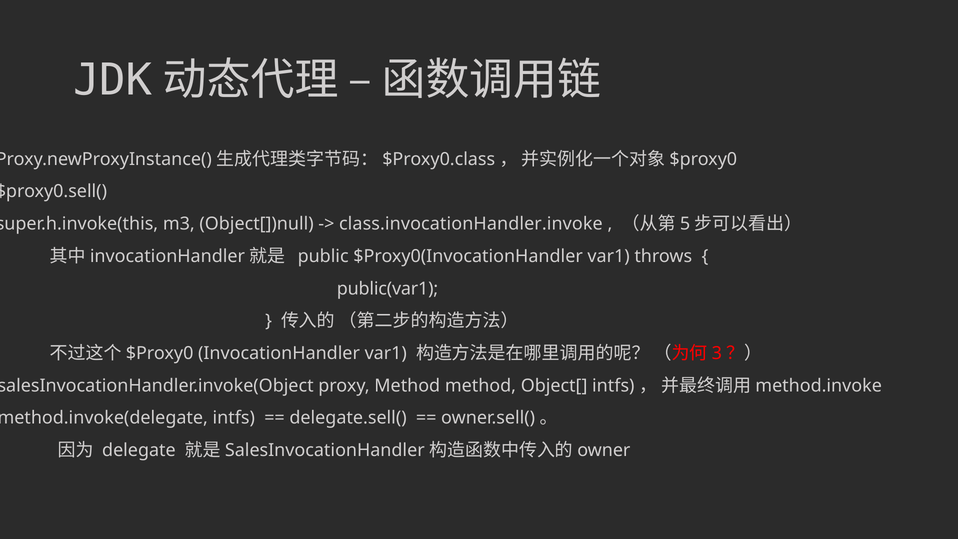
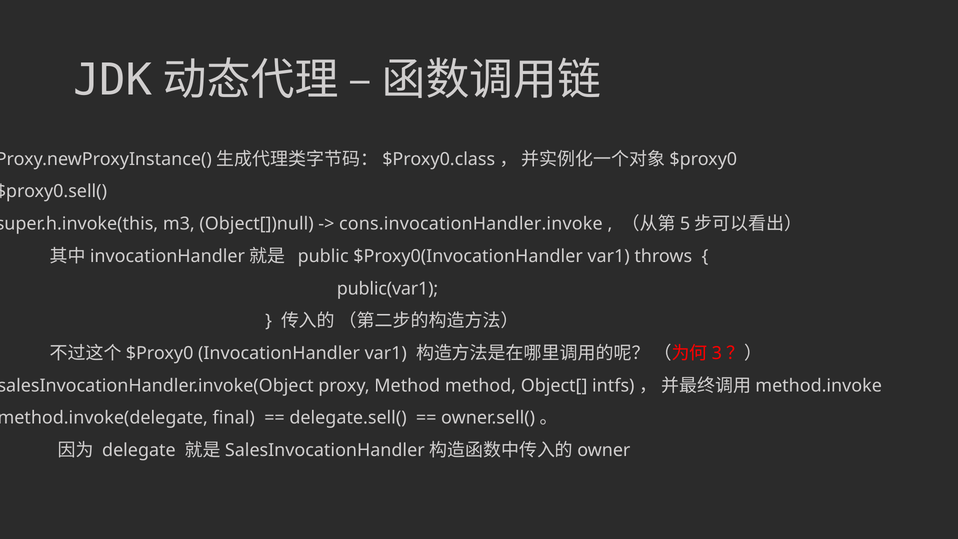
class.invocationHandler.invoke: class.invocationHandler.invoke -> cons.invocationHandler.invoke
intfs at (234, 418): intfs -> final
